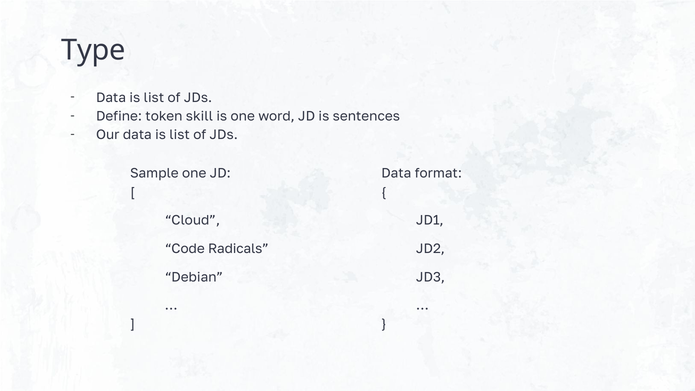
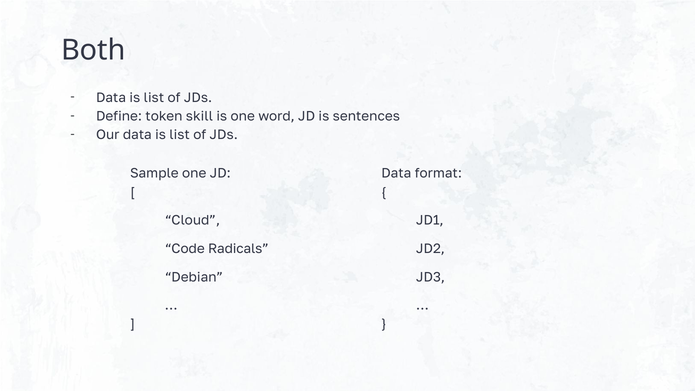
Type: Type -> Both
